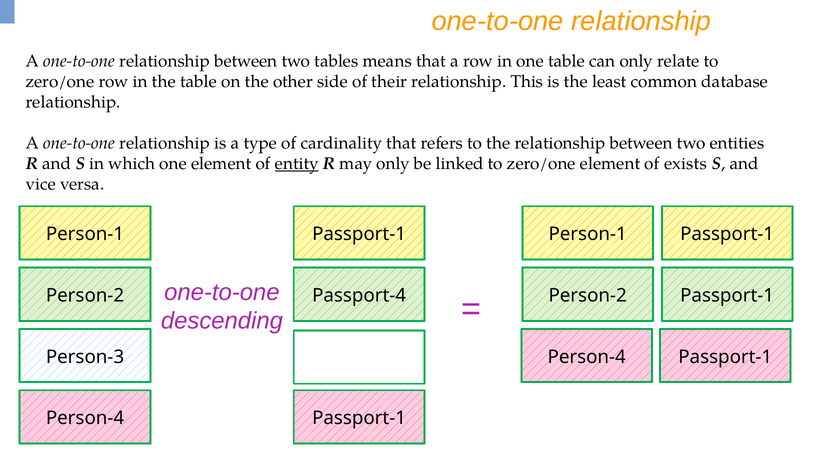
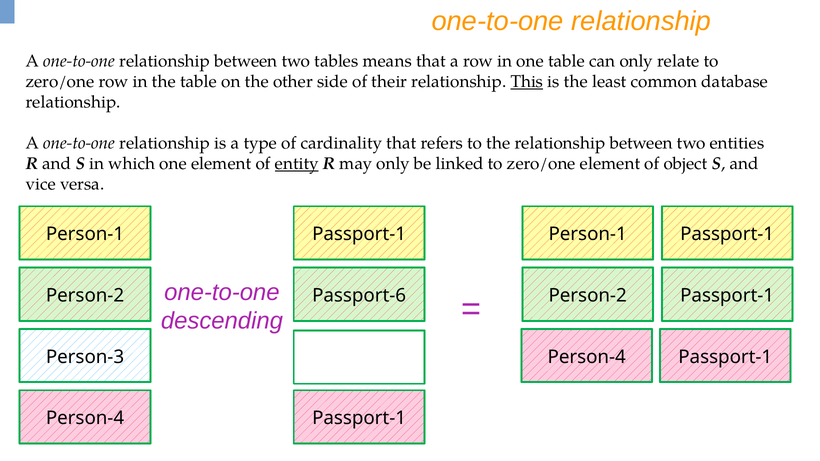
This underline: none -> present
exists: exists -> object
Passport-4: Passport-4 -> Passport-6
